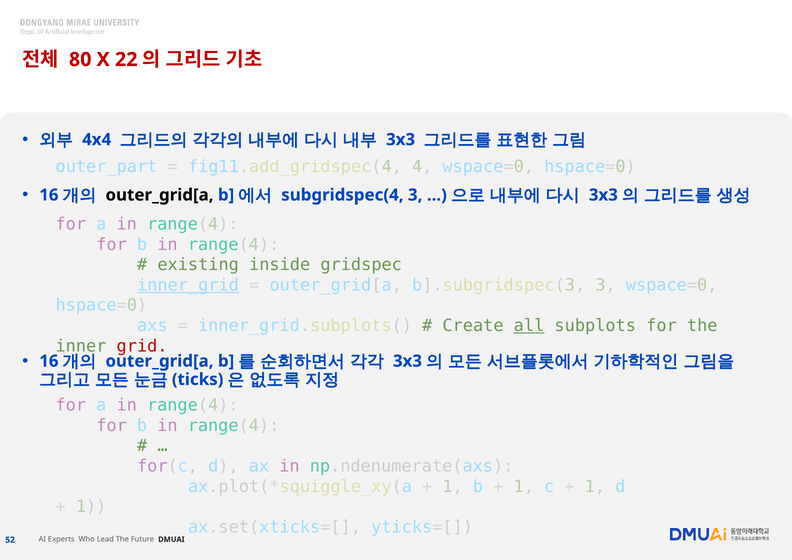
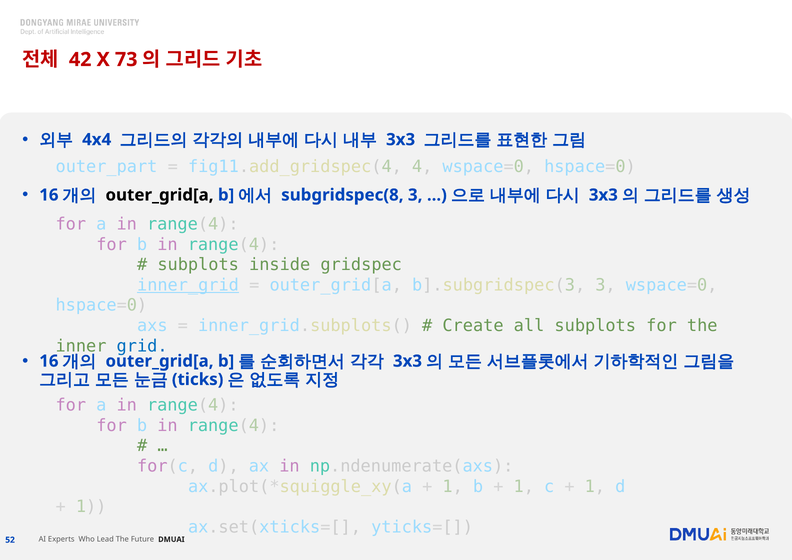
80: 80 -> 42
22: 22 -> 73
subgridspec(4: subgridspec(4 -> subgridspec(8
existing at (198, 265): existing -> subplots
all underline: present -> none
grid colour: red -> blue
